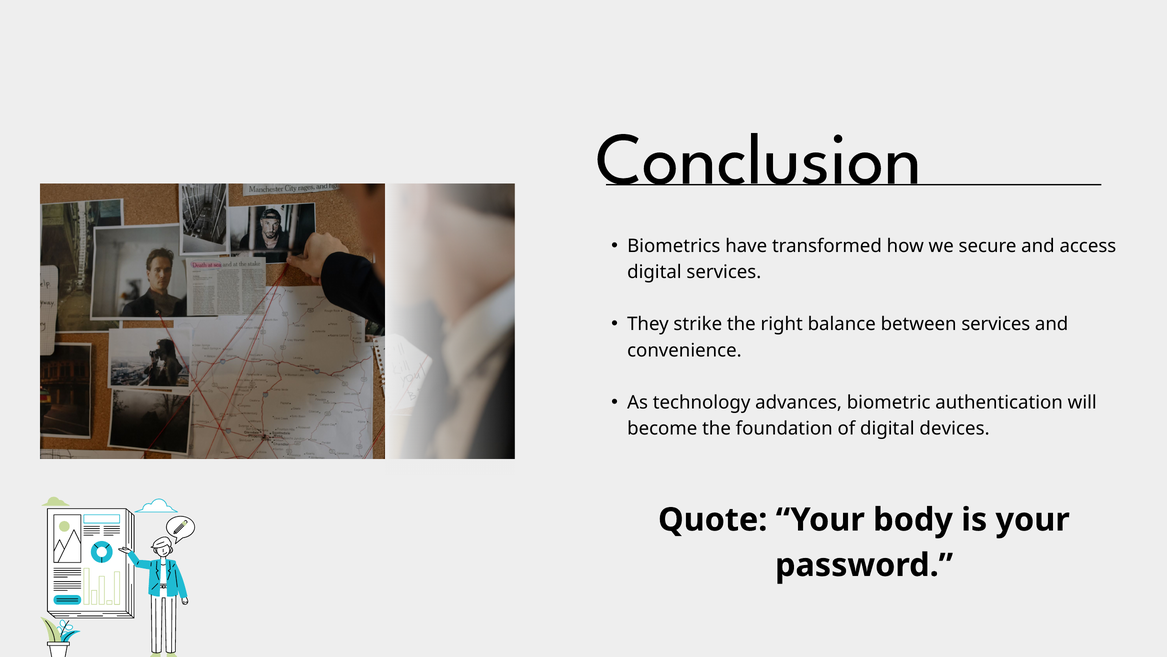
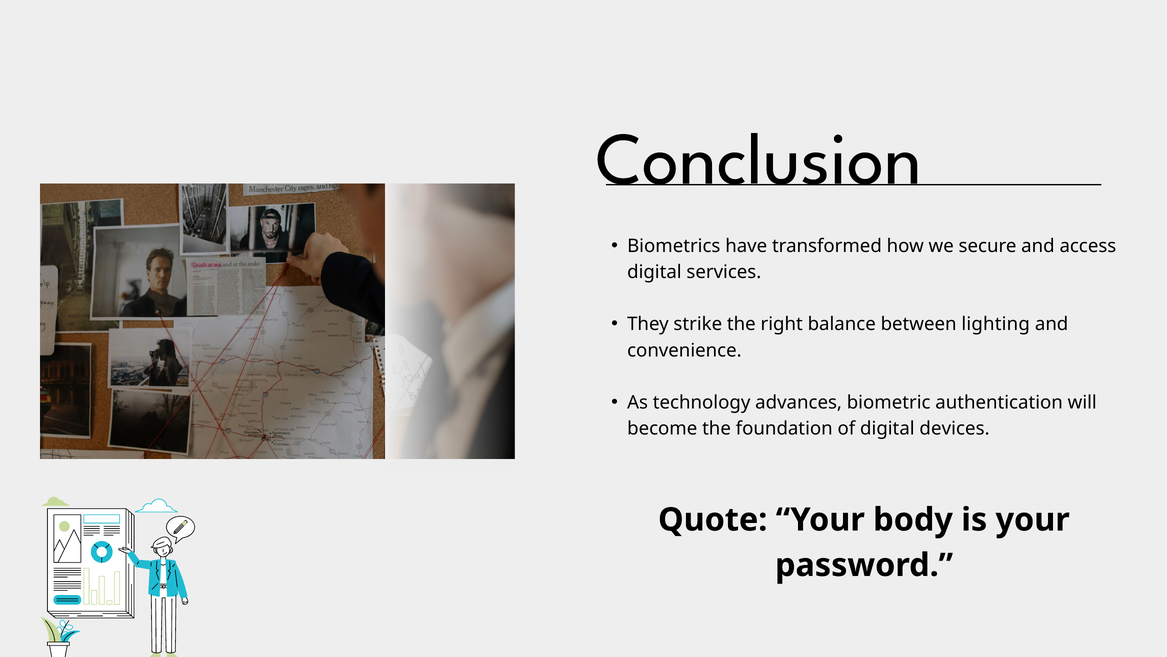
between services: services -> lighting
